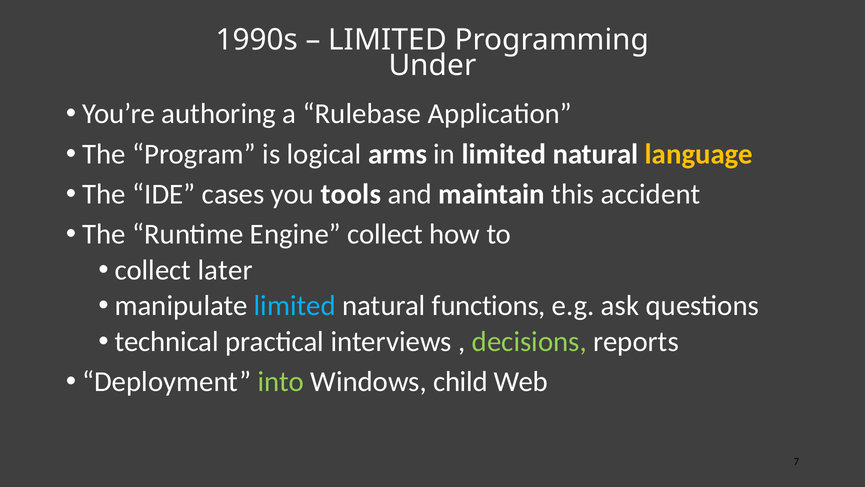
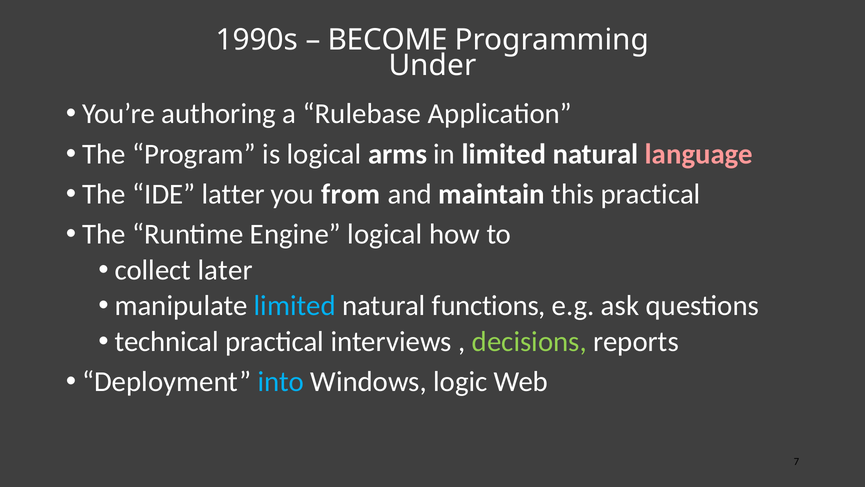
LIMITED at (388, 40): LIMITED -> BECOME
language colour: yellow -> pink
cases: cases -> latter
tools: tools -> from
this accident: accident -> practical
Engine collect: collect -> logical
into colour: light green -> light blue
child: child -> logic
